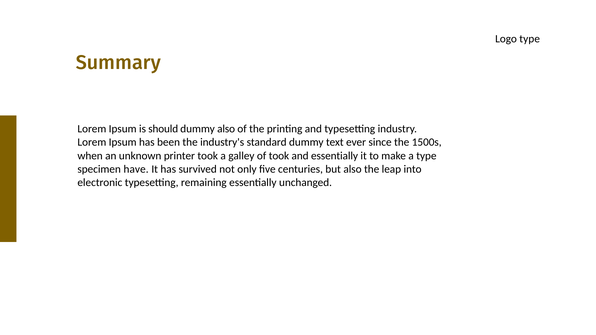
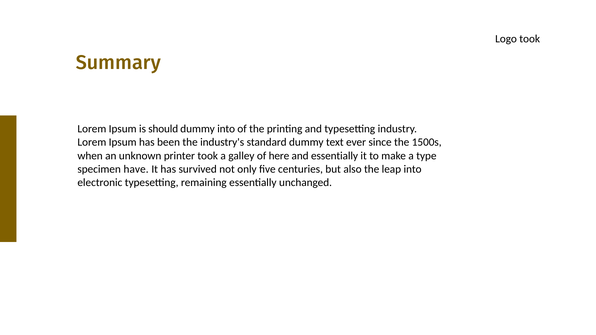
Logo type: type -> took
dummy also: also -> into
of took: took -> here
